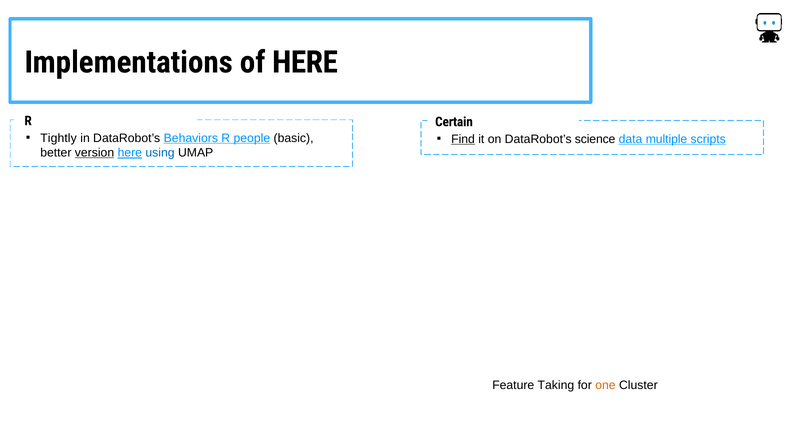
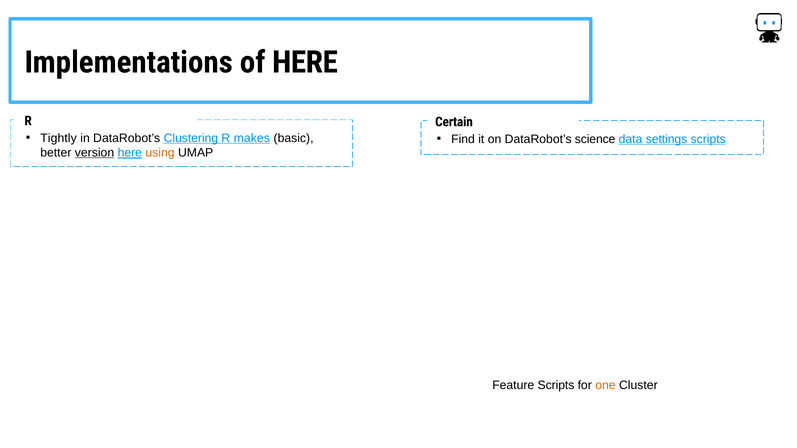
Behaviors: Behaviors -> Clustering
people: people -> makes
Find underline: present -> none
multiple: multiple -> settings
using colour: blue -> orange
Feature Taking: Taking -> Scripts
